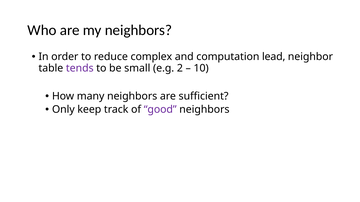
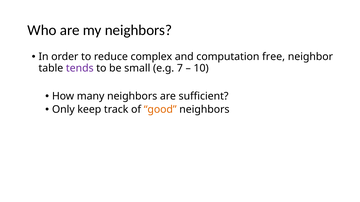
lead: lead -> free
2: 2 -> 7
good colour: purple -> orange
